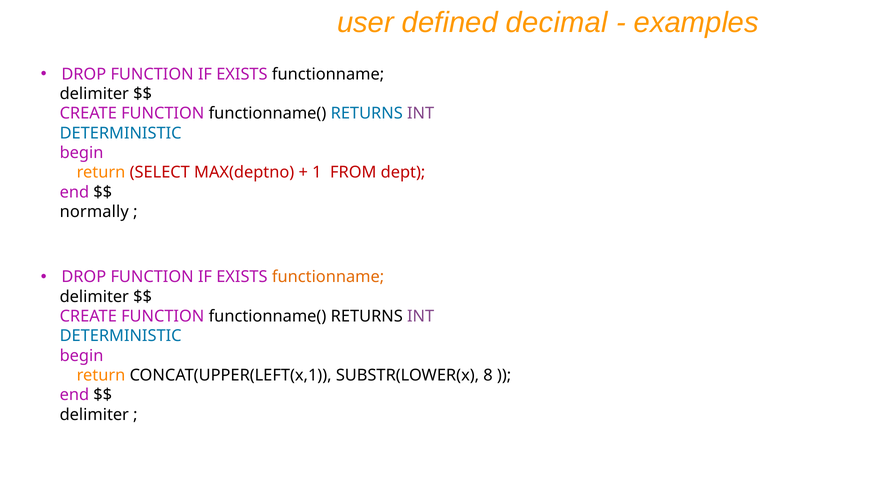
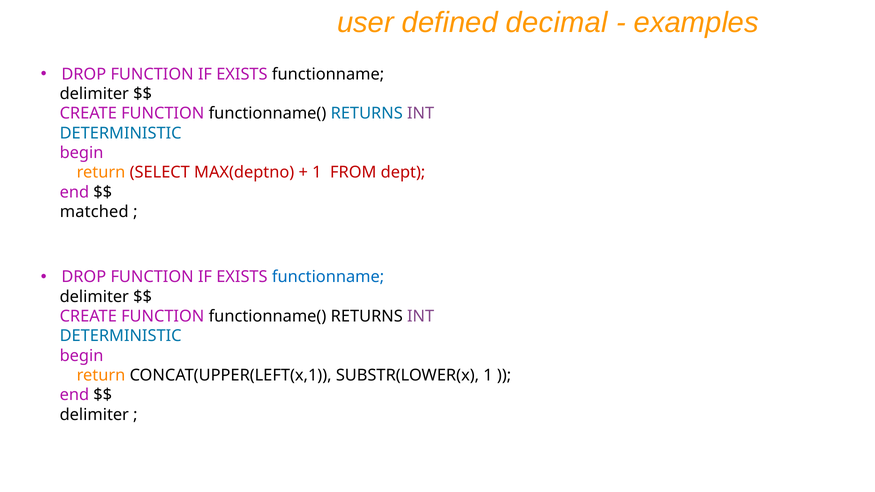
normally: normally -> matched
functionname at (328, 277) colour: orange -> blue
SUBSTR(LOWER(x 8: 8 -> 1
